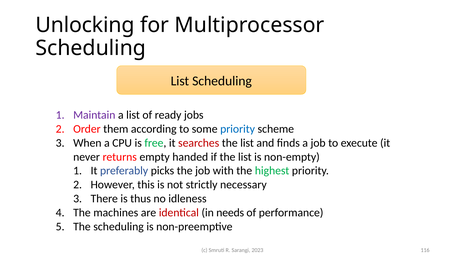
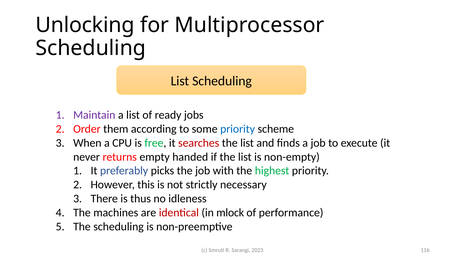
needs: needs -> mlock
